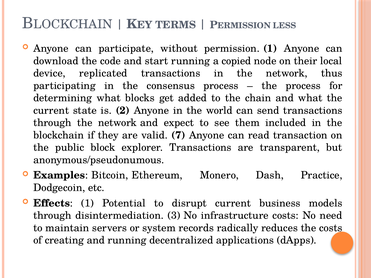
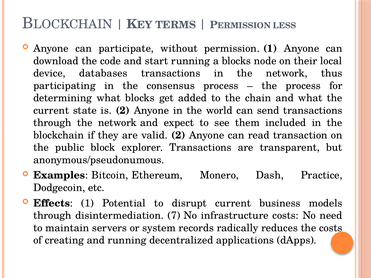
a copied: copied -> blocks
replicated: replicated -> databases
valid 7: 7 -> 2
3: 3 -> 7
